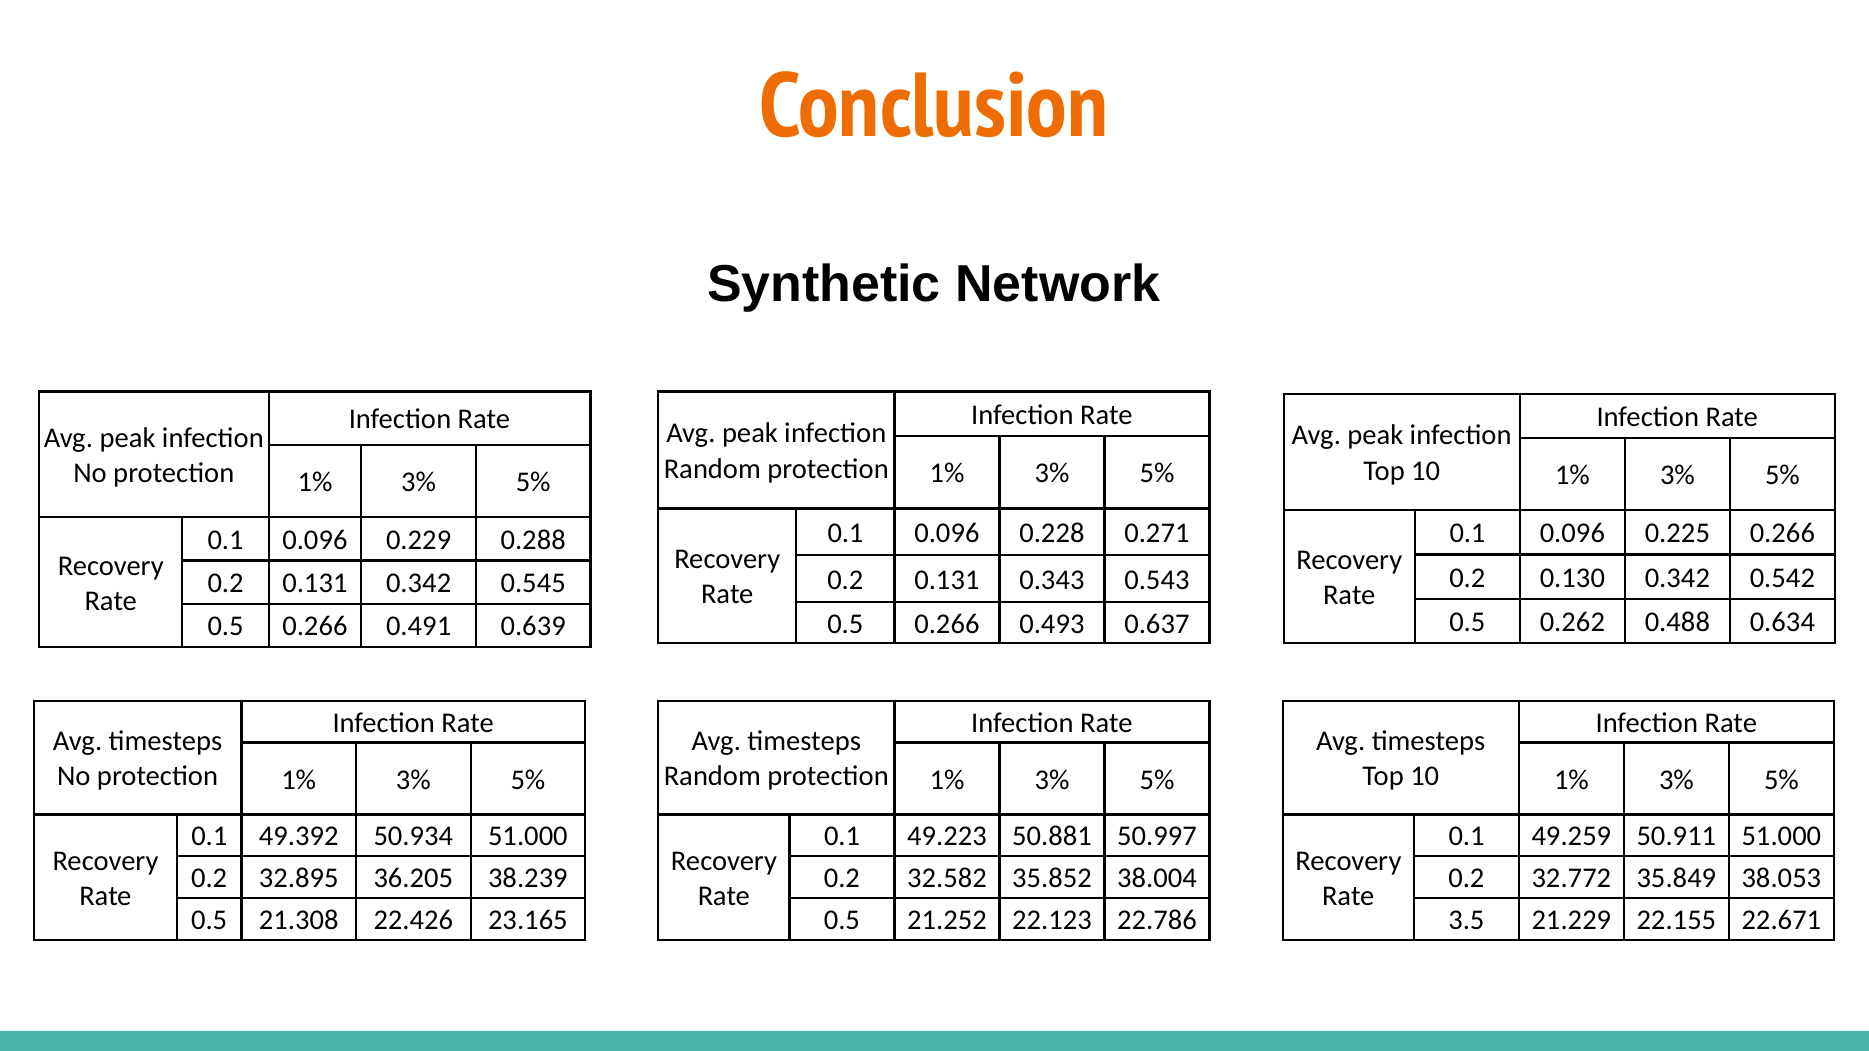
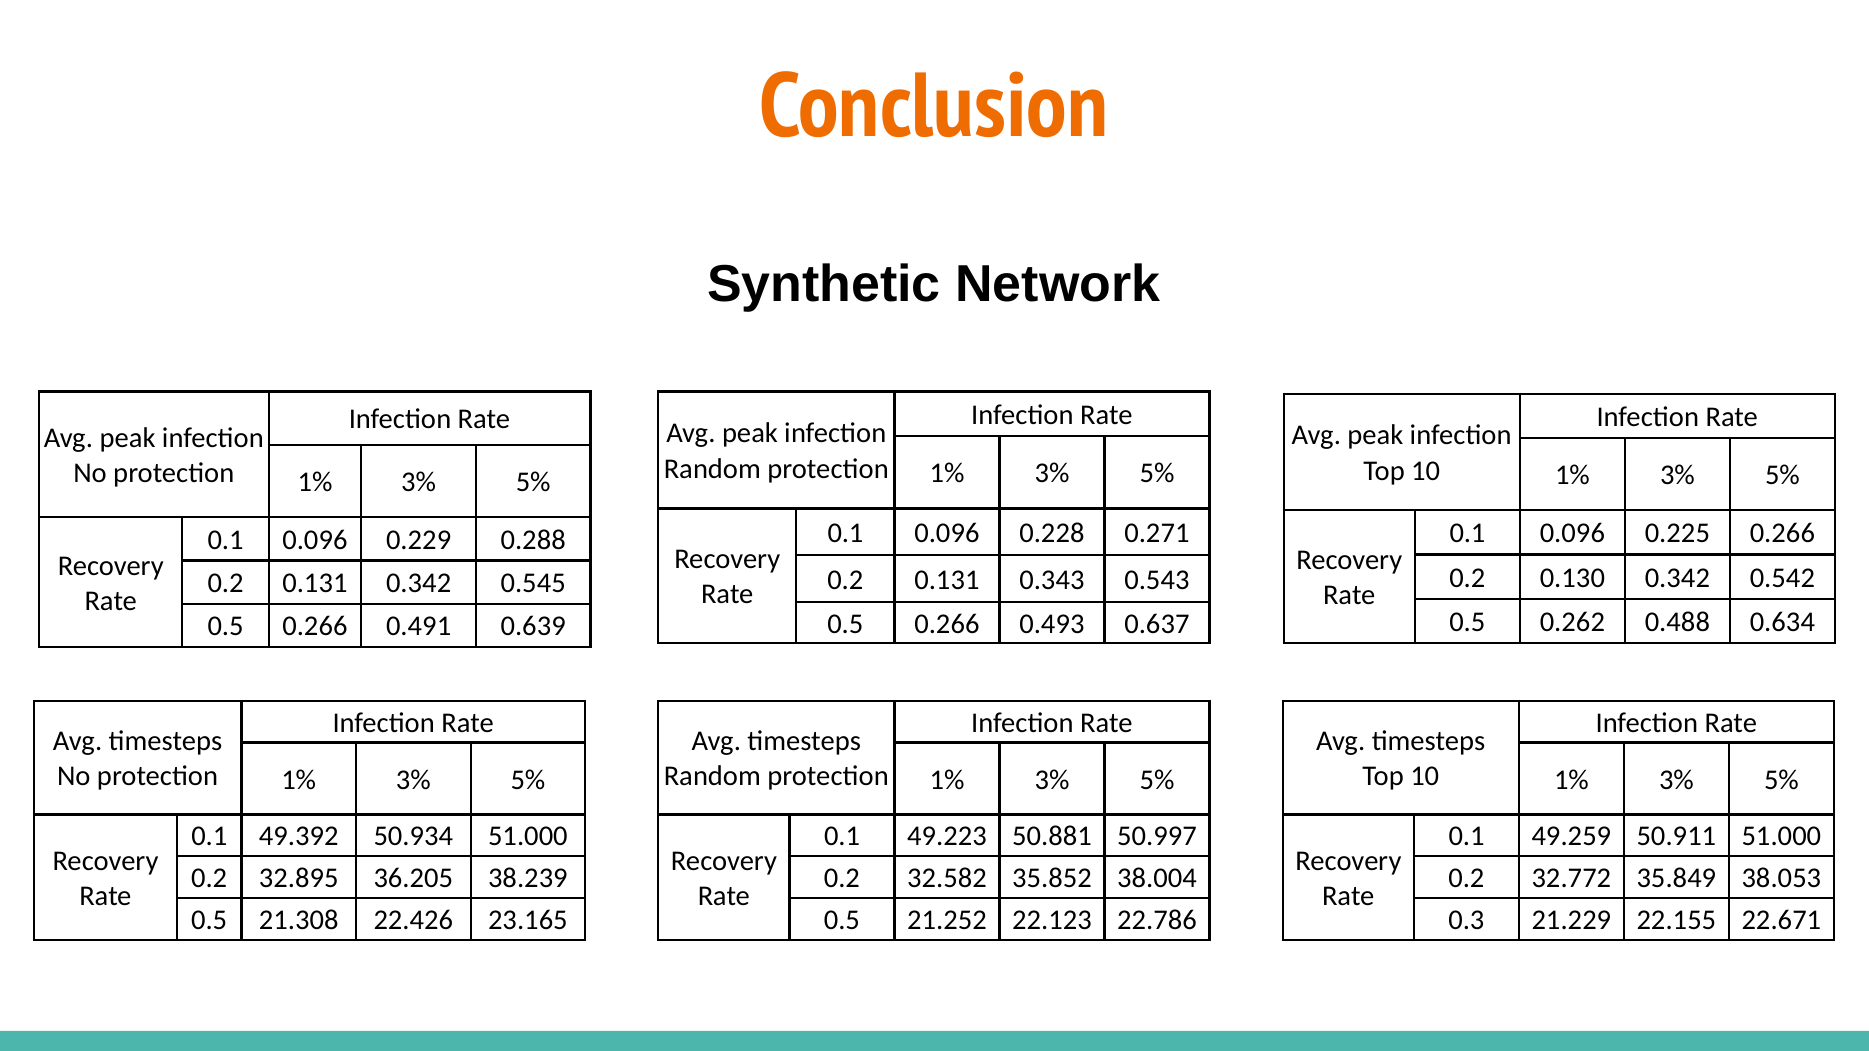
3.5: 3.5 -> 0.3
